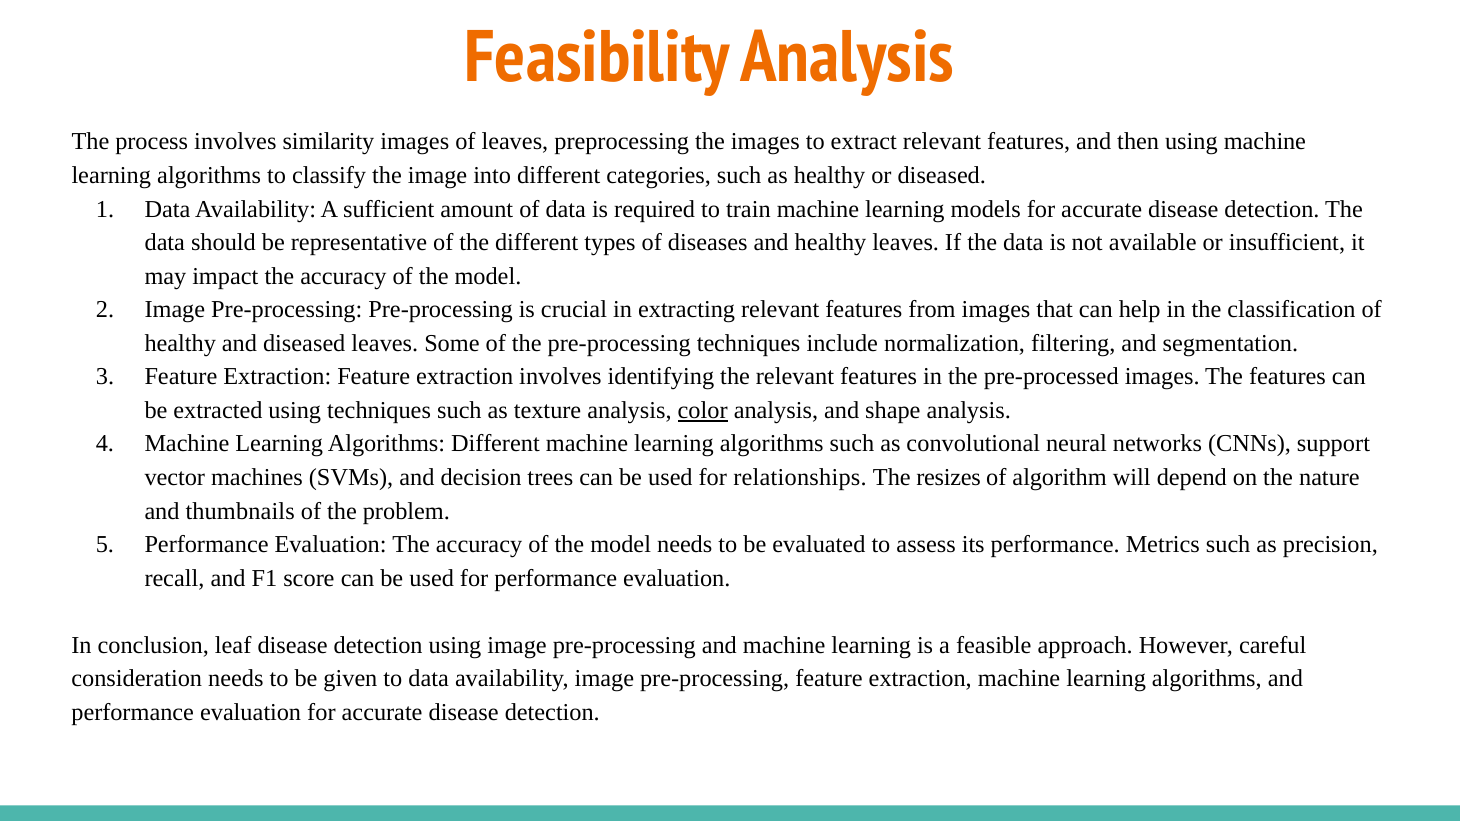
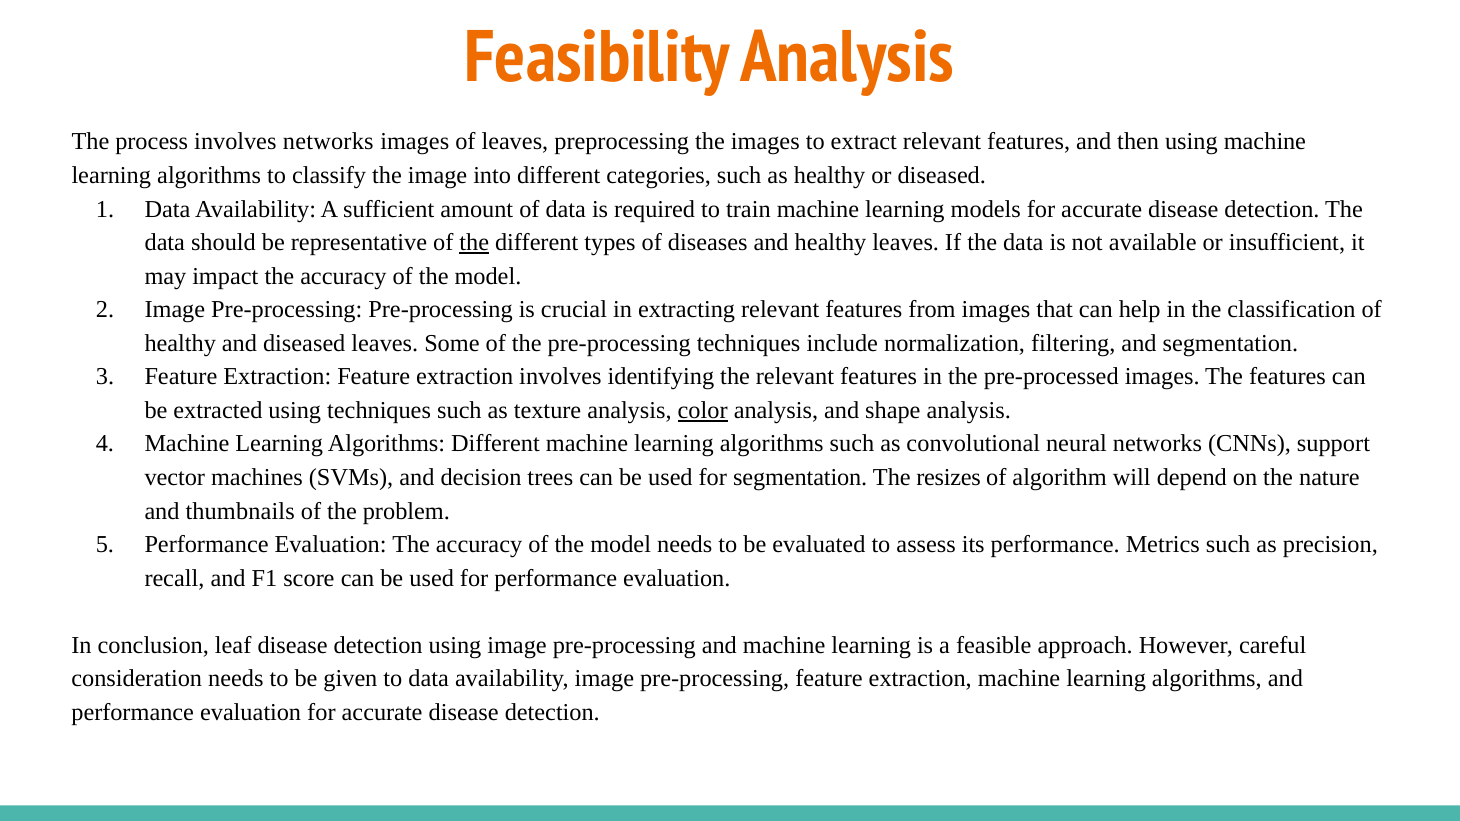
involves similarity: similarity -> networks
the at (474, 243) underline: none -> present
for relationships: relationships -> segmentation
